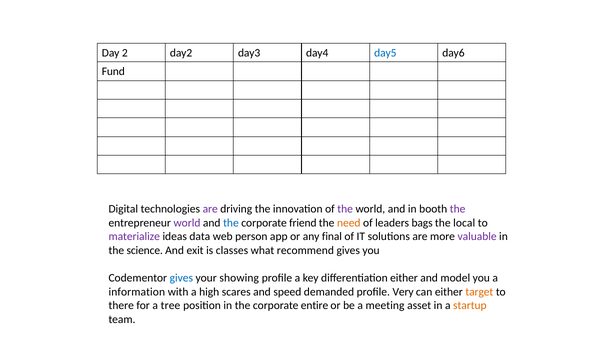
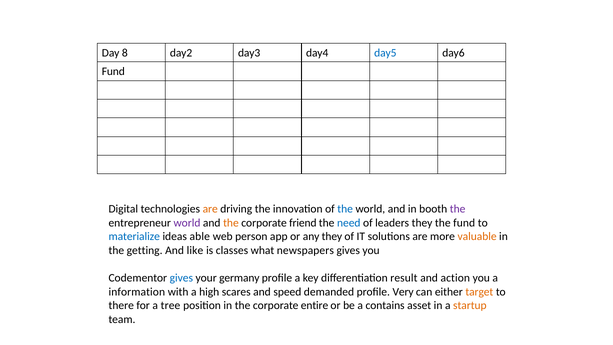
2: 2 -> 8
are at (210, 209) colour: purple -> orange
the at (345, 209) colour: purple -> blue
the at (231, 223) colour: blue -> orange
need colour: orange -> blue
leaders bags: bags -> they
the local: local -> fund
materialize colour: purple -> blue
data: data -> able
any final: final -> they
valuable colour: purple -> orange
science: science -> getting
exit: exit -> like
recommend: recommend -> newspapers
showing: showing -> germany
differentiation either: either -> result
model: model -> action
meeting: meeting -> contains
